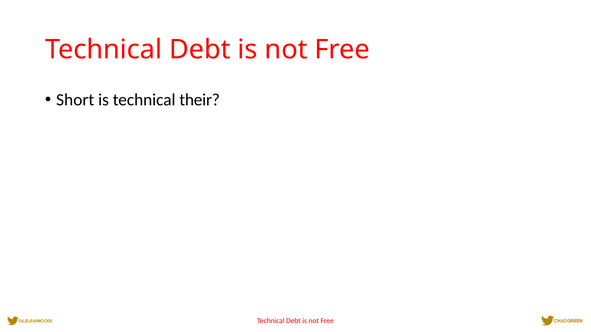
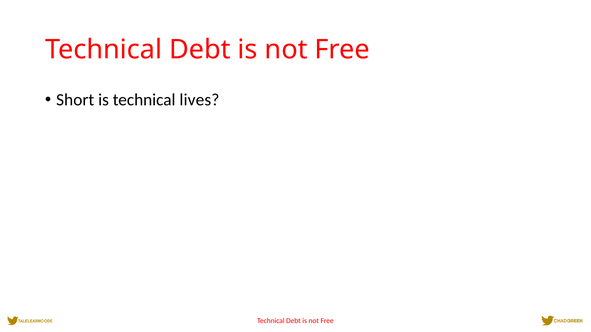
their: their -> lives
